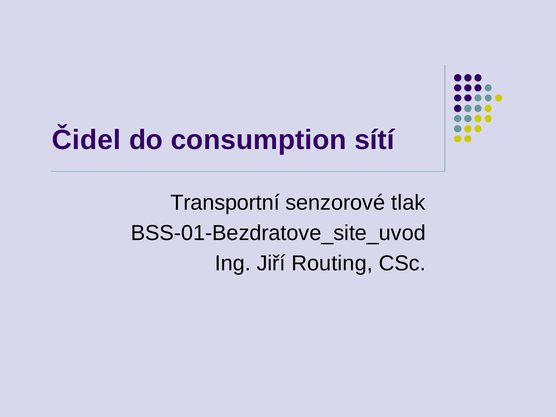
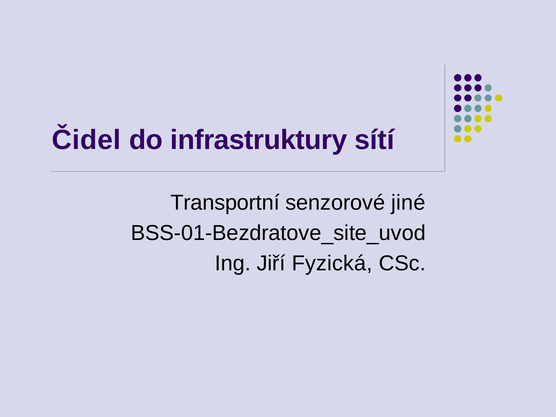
consumption: consumption -> infrastruktury
tlak: tlak -> jiné
Routing: Routing -> Fyzická
